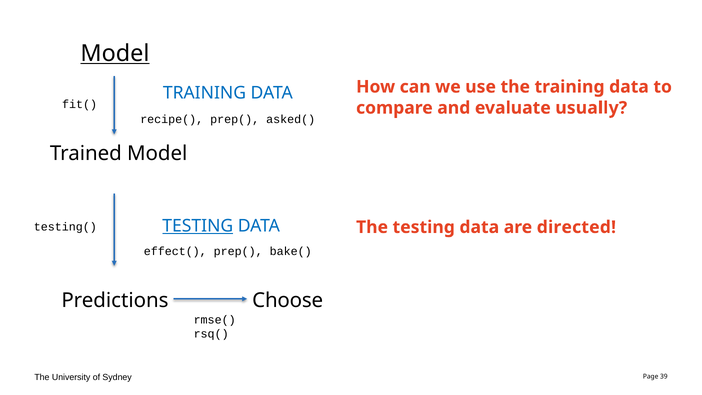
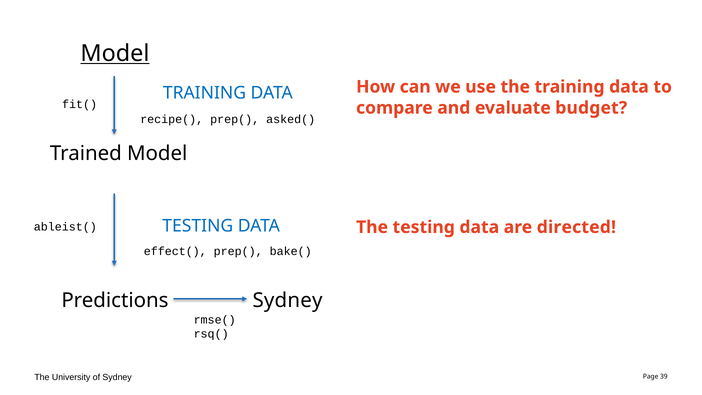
usually: usually -> budget
TESTING at (198, 226) underline: present -> none
testing(: testing( -> ableist(
Choose at (288, 300): Choose -> Sydney
